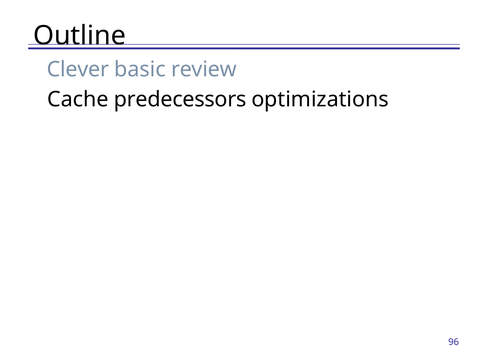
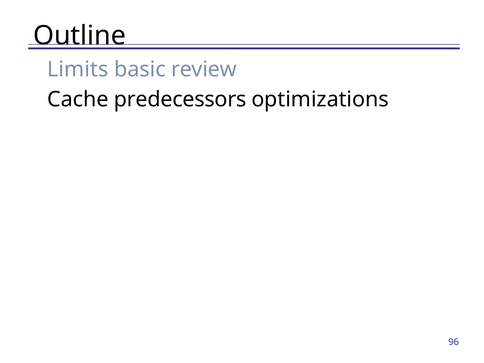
Clever: Clever -> Limits
